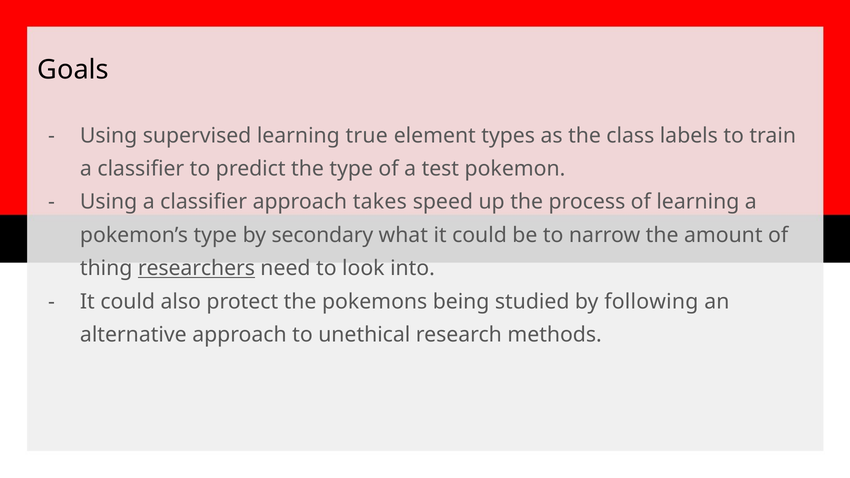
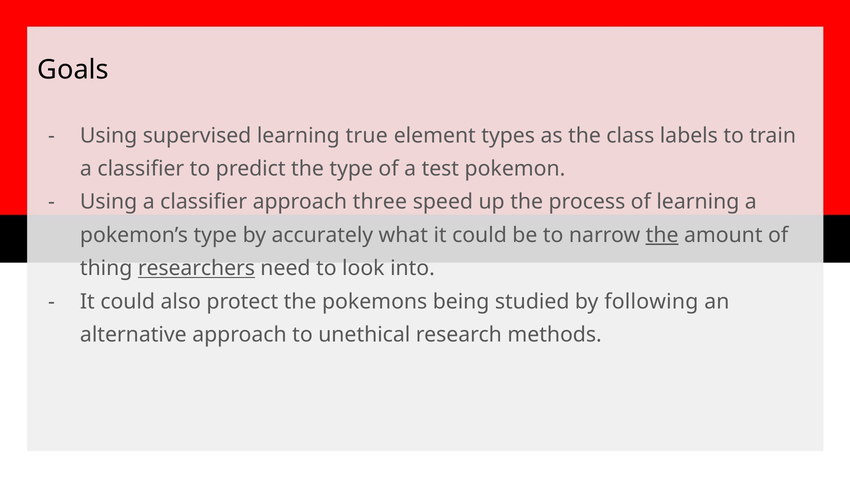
takes: takes -> three
secondary: secondary -> accurately
the at (662, 235) underline: none -> present
